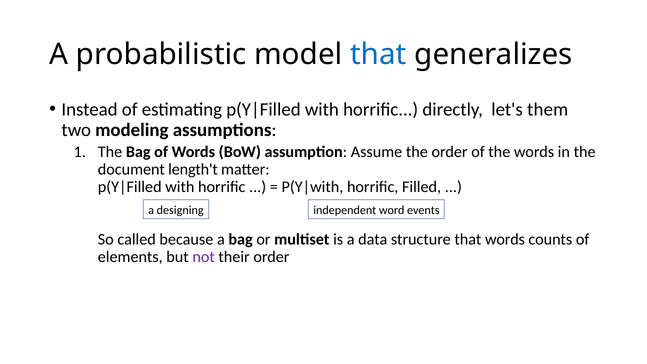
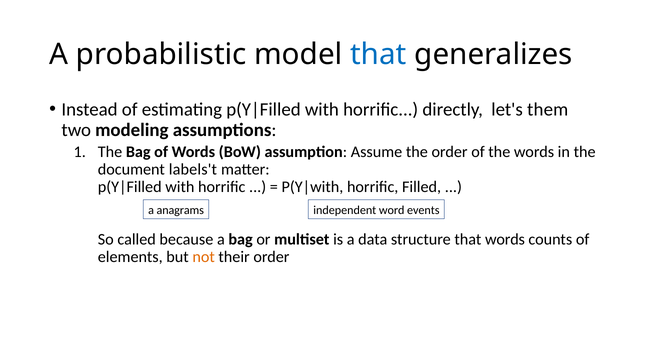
length't: length't -> labels't
designing: designing -> anagrams
not colour: purple -> orange
